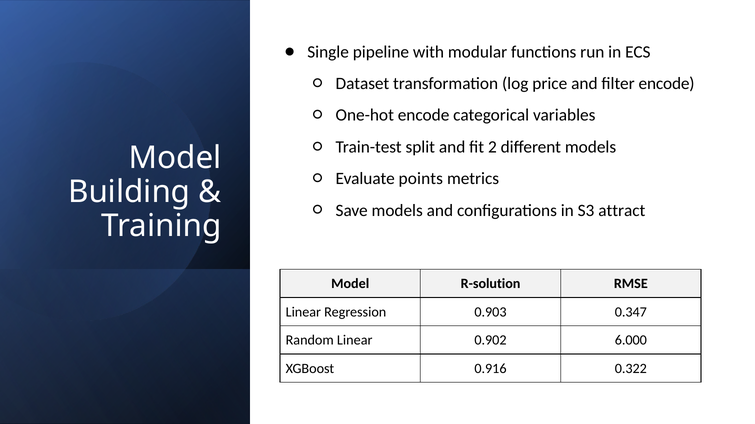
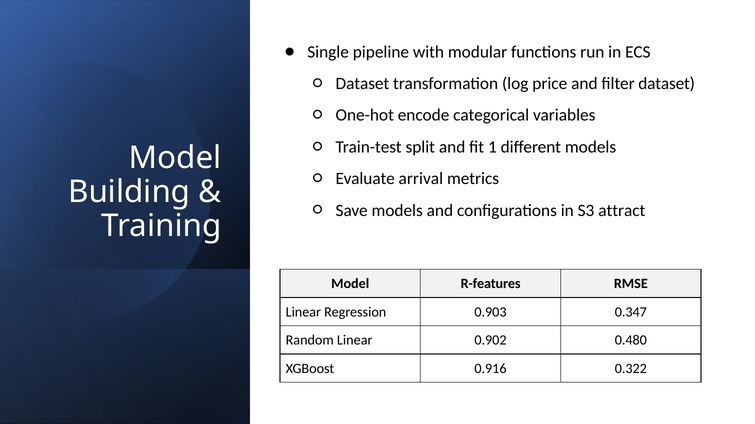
filter encode: encode -> dataset
2: 2 -> 1
points: points -> arrival
R-solution: R-solution -> R-features
6.000: 6.000 -> 0.480
